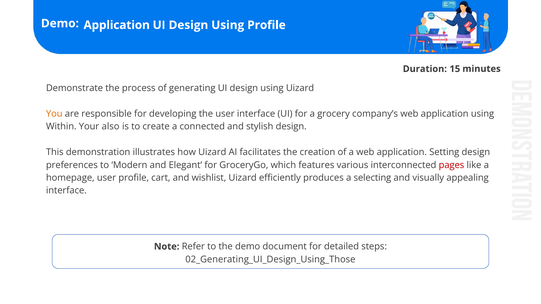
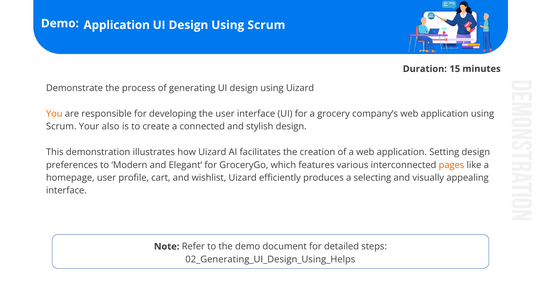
Design Using Profile: Profile -> Scrum
Within at (61, 127): Within -> Scrum
pages colour: red -> orange
02_Generating_UI_Design_Using_Those: 02_Generating_UI_Design_Using_Those -> 02_Generating_UI_Design_Using_Helps
